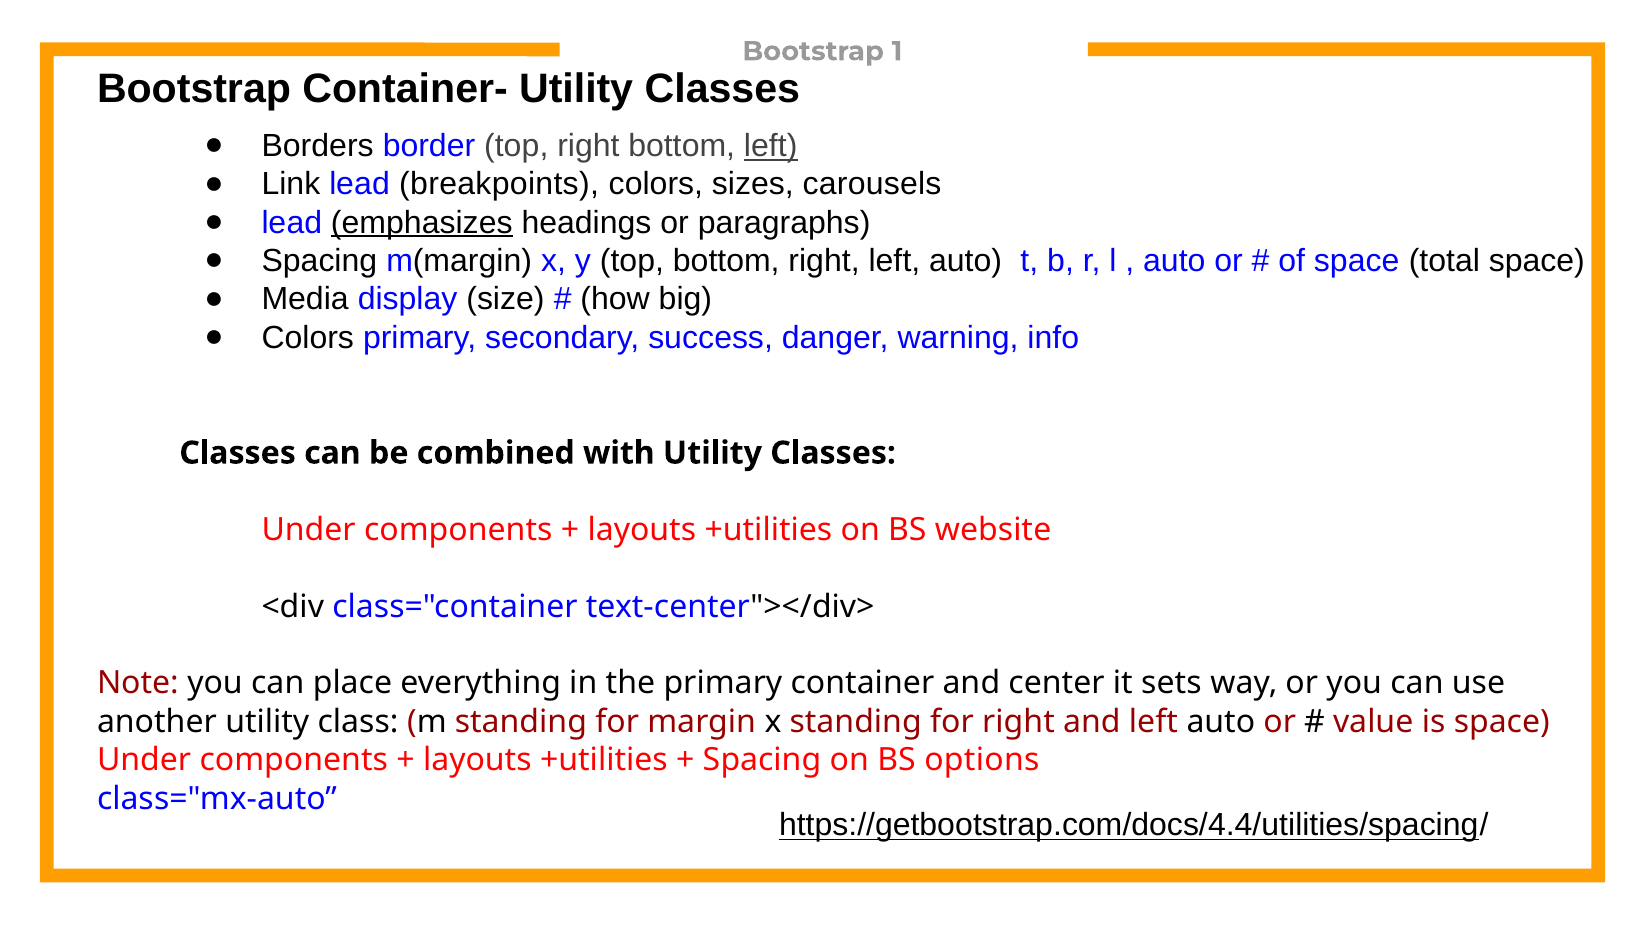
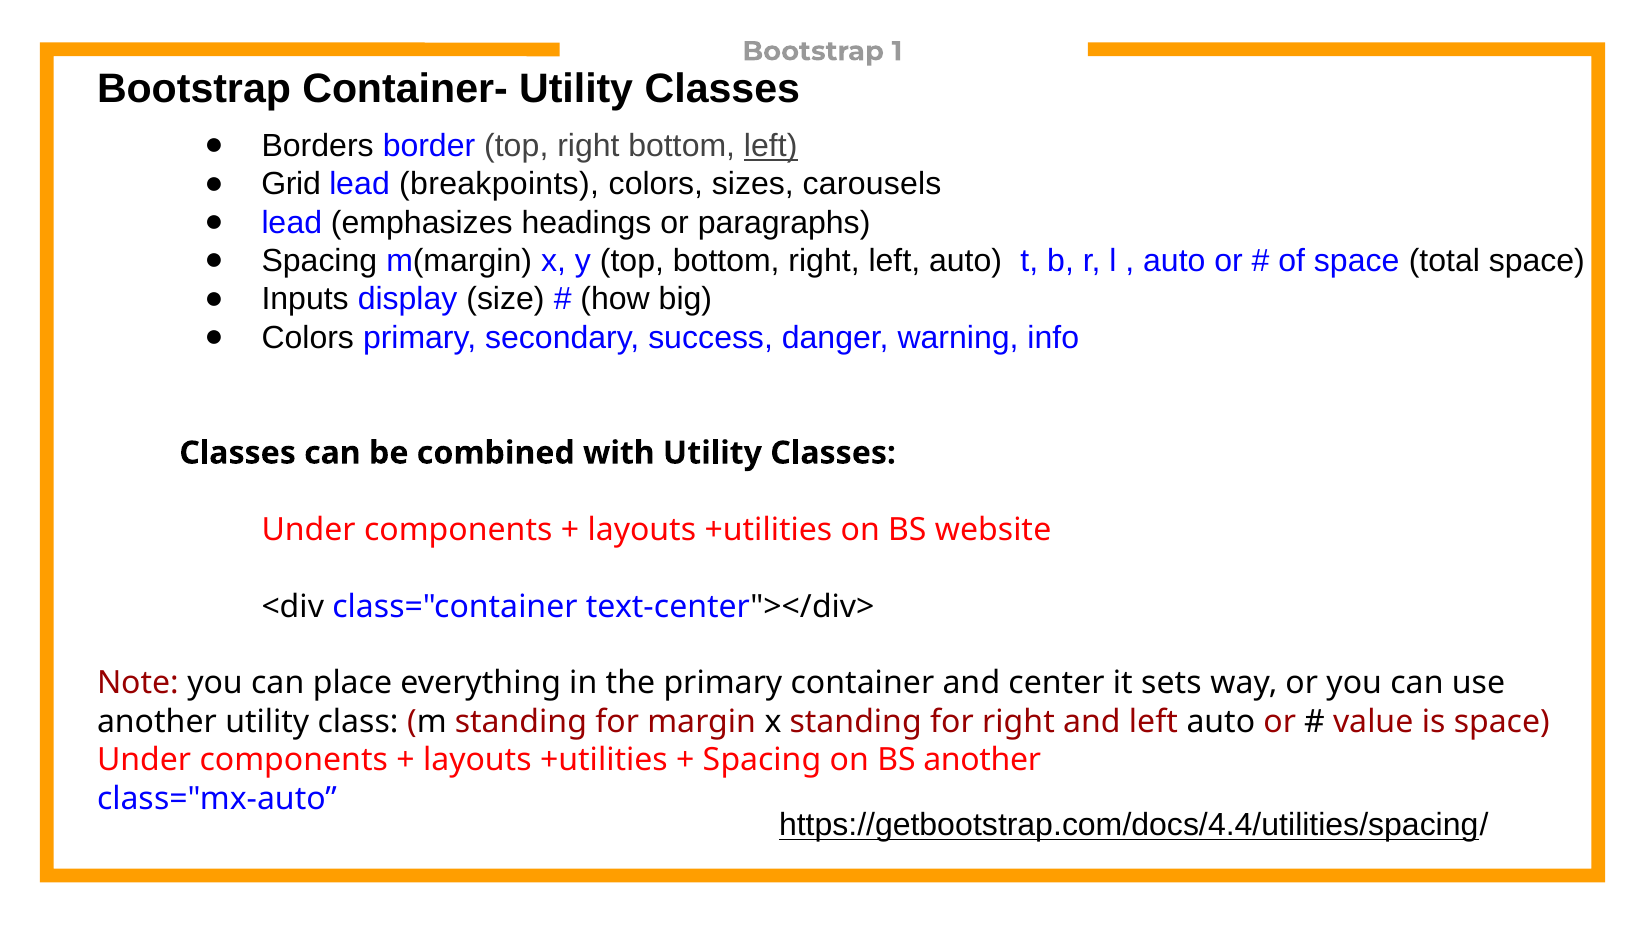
Link: Link -> Grid
emphasizes underline: present -> none
Media: Media -> Inputs
BS options: options -> another
